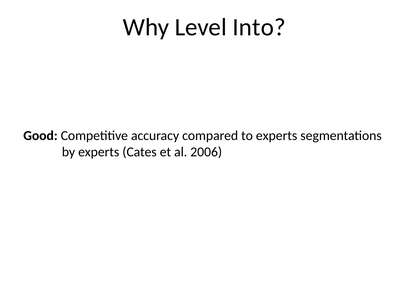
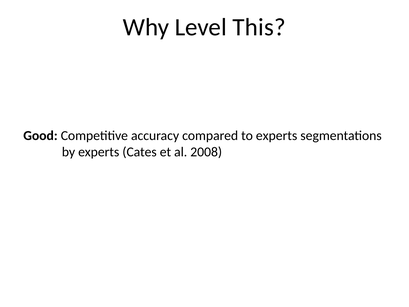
Into: Into -> This
2006: 2006 -> 2008
